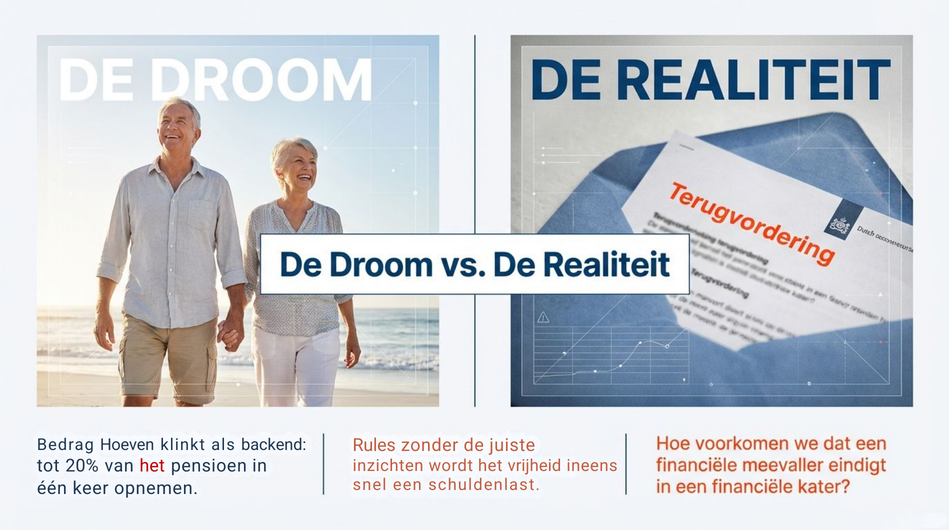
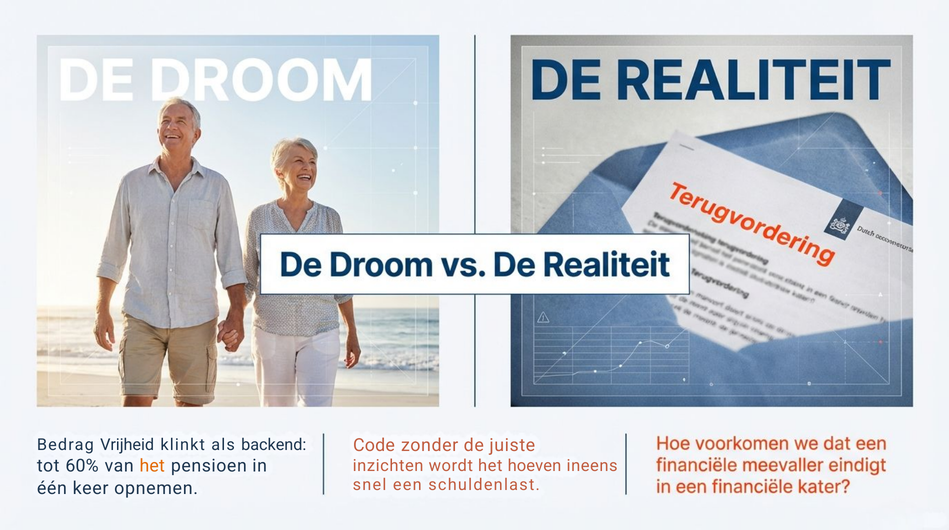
Hoeven: Hoeven -> Vrijheid
Rules: Rules -> Code
20%: 20% -> 60%
het at (152, 466) colour: red -> orange
vrijheid: vrijheid -> hoeven
